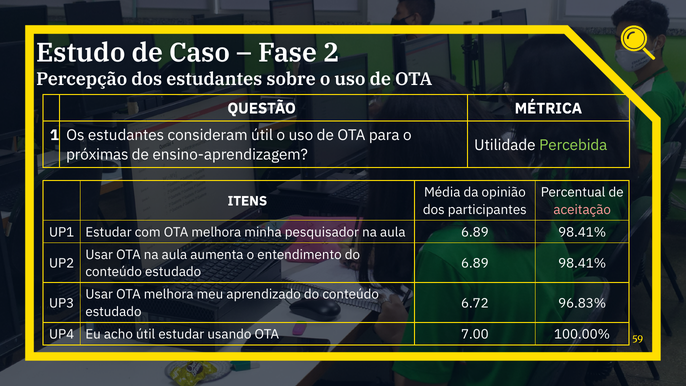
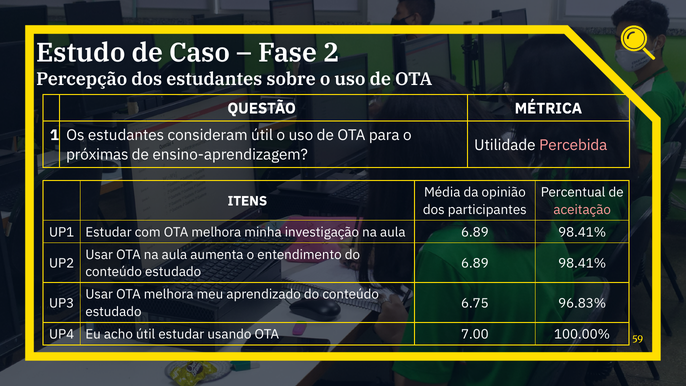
Percebida colour: light green -> pink
pesquisador: pesquisador -> investigação
6.72: 6.72 -> 6.75
